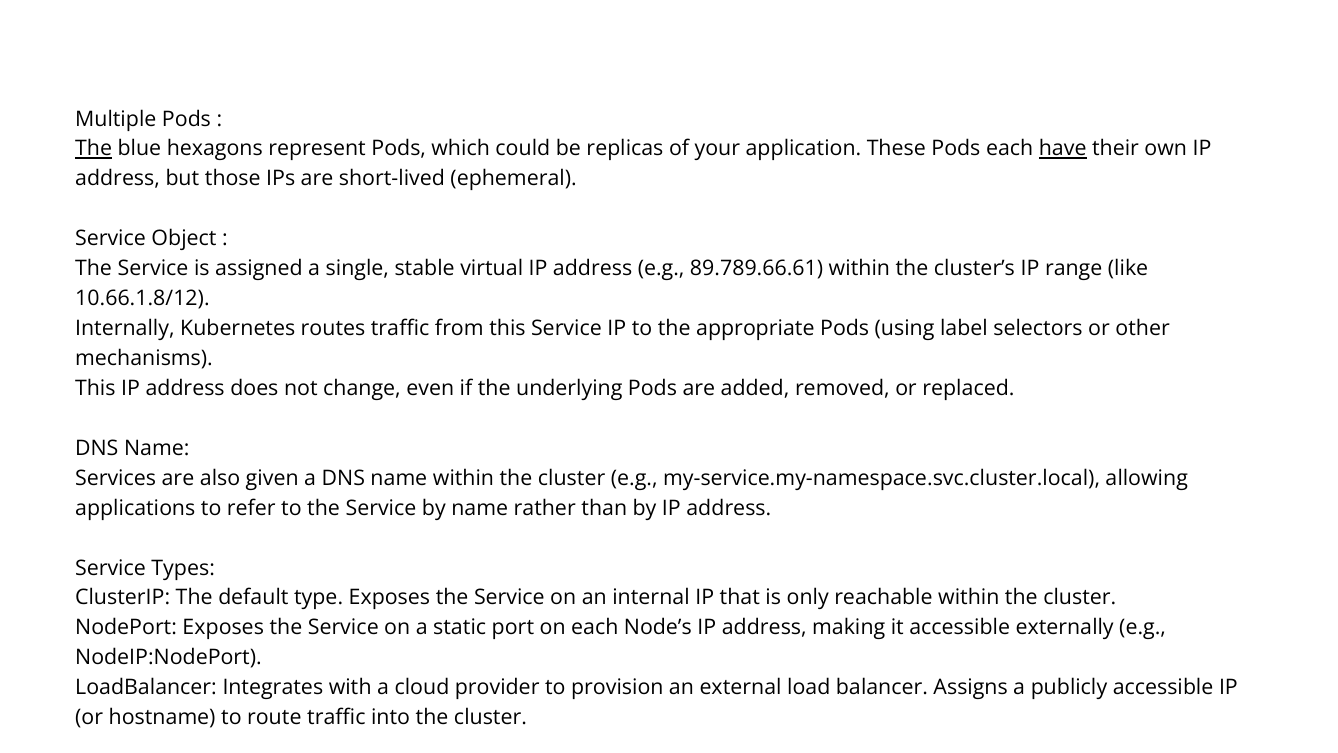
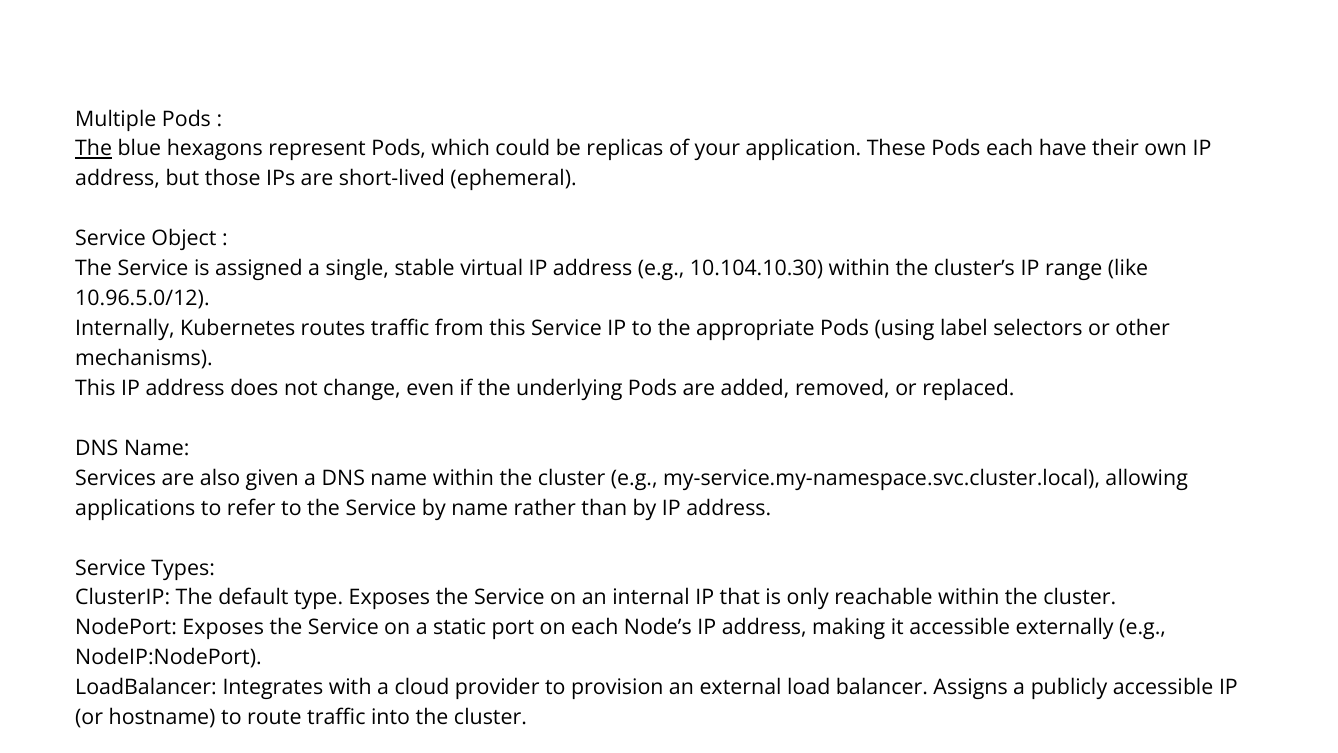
have underline: present -> none
89.789.66.61: 89.789.66.61 -> 10.104.10.30
10.66.1.8/12: 10.66.1.8/12 -> 10.96.5.0/12
